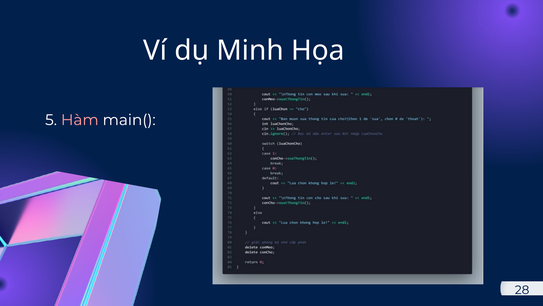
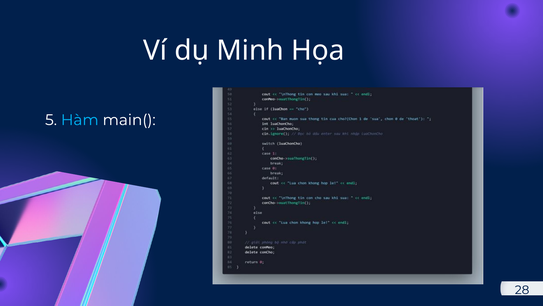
Hàm colour: pink -> light blue
